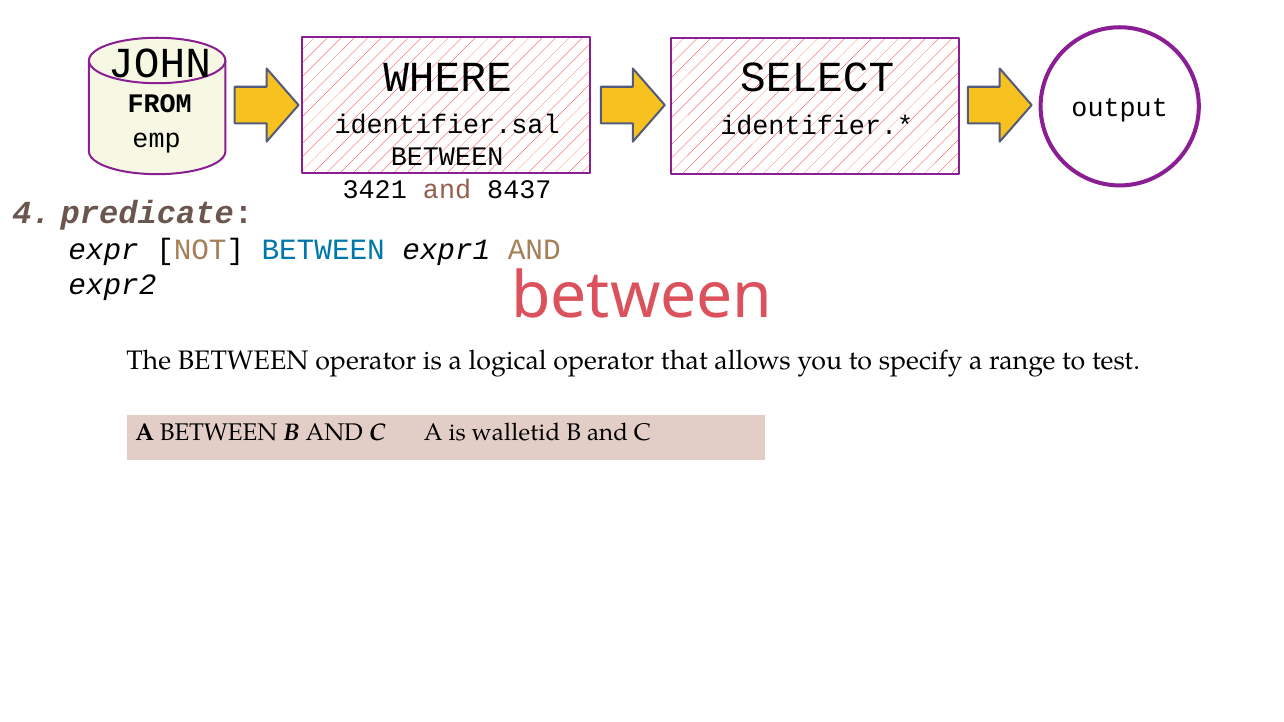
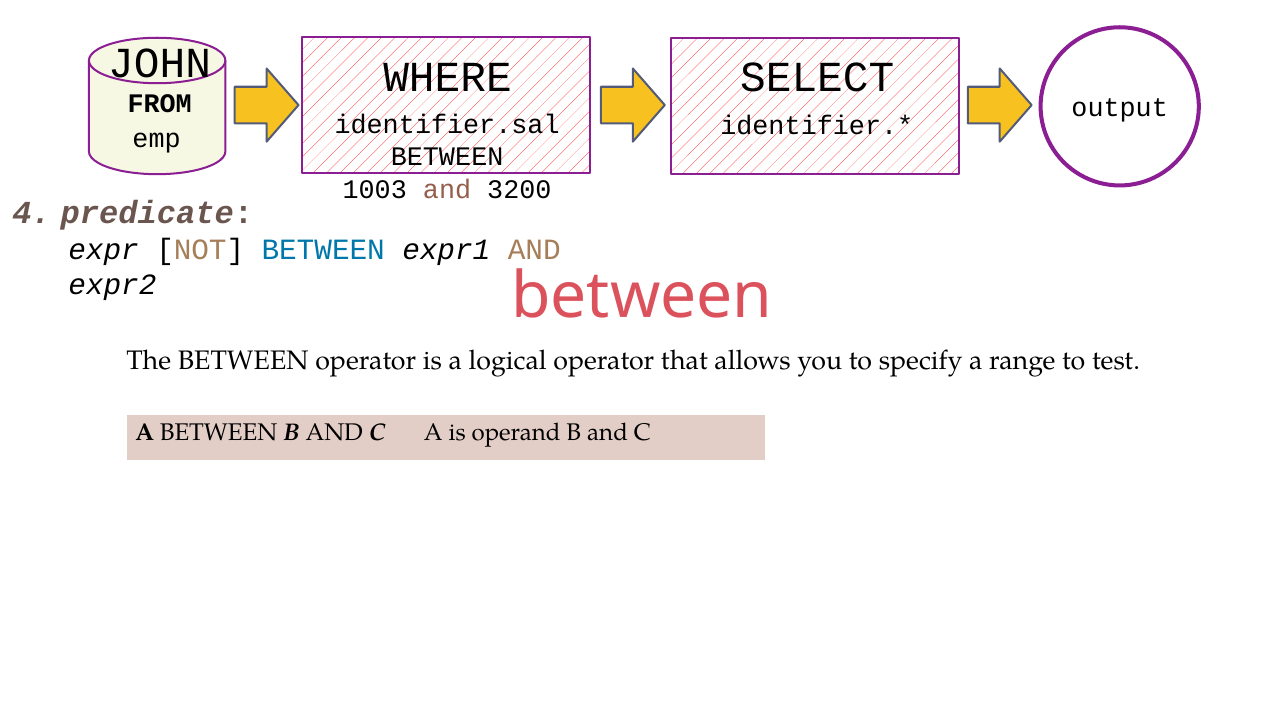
3421: 3421 -> 1003
8437: 8437 -> 3200
walletid: walletid -> operand
